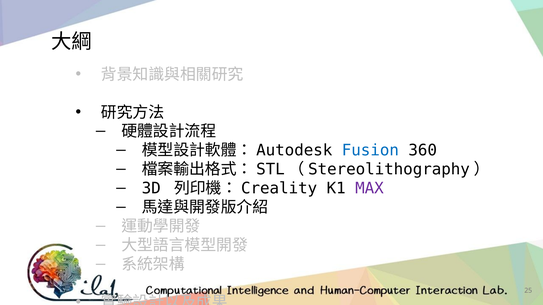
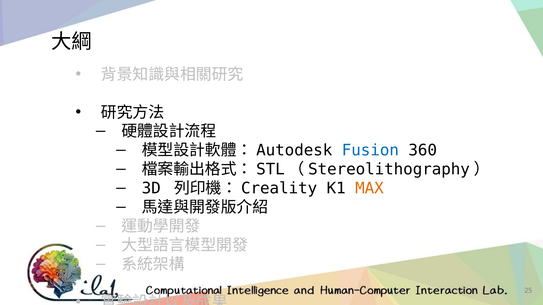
MAX colour: purple -> orange
